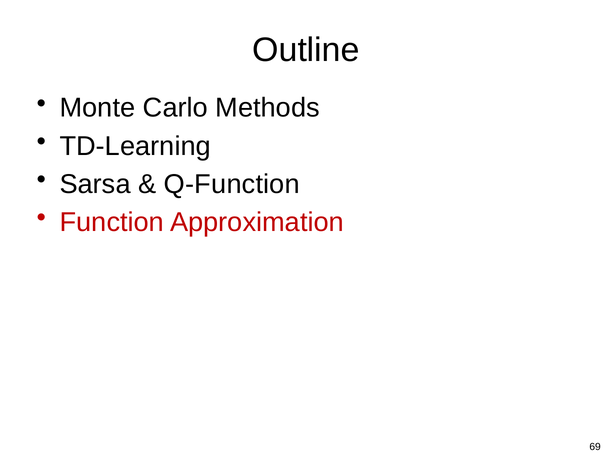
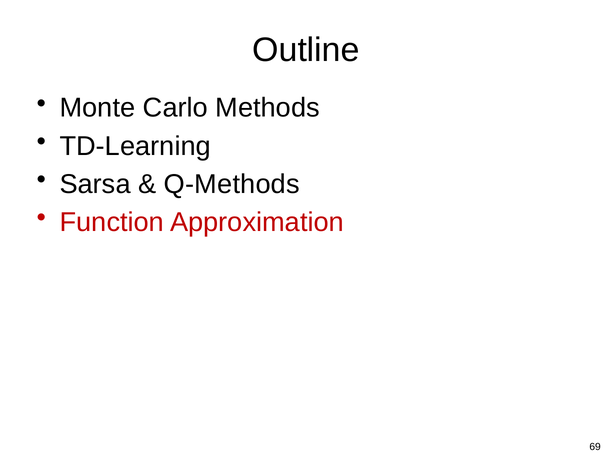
Q-Function: Q-Function -> Q-Methods
